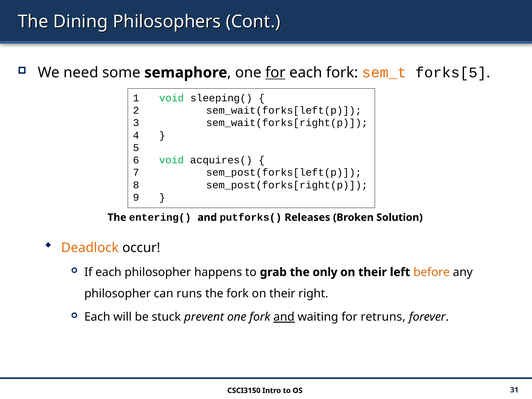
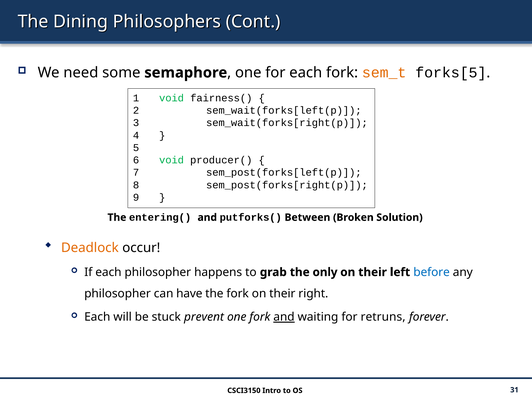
for at (275, 73) underline: present -> none
sleeping(: sleeping( -> fairness(
acquires(: acquires( -> producer(
Releases: Releases -> Between
before colour: orange -> blue
runs: runs -> have
